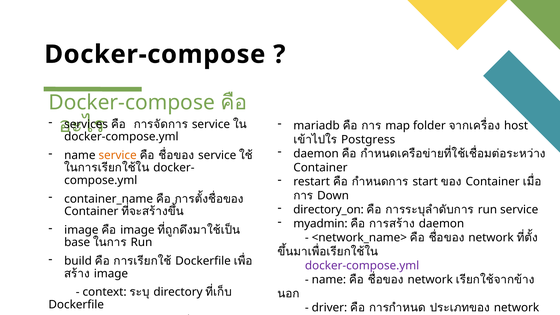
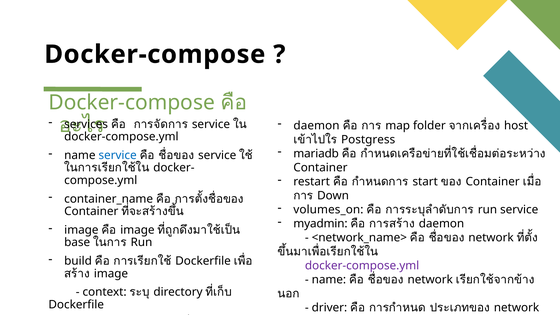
mariadb at (317, 126): mariadb -> daemon
daemon at (316, 154): daemon -> mariadb
service at (118, 155) colour: orange -> blue
directory_on: directory_on -> volumes_on
